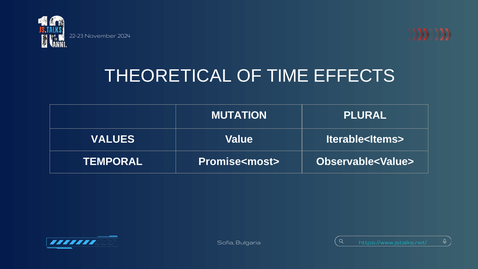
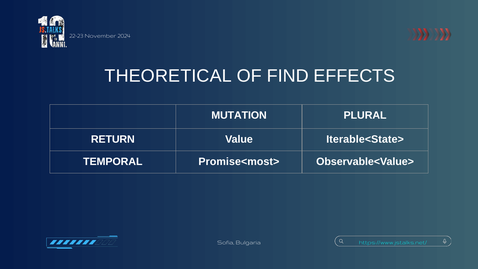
TIME: TIME -> FIND
VALUES: VALUES -> RETURN
Iterable<Items>: Iterable<Items> -> Iterable<State>
